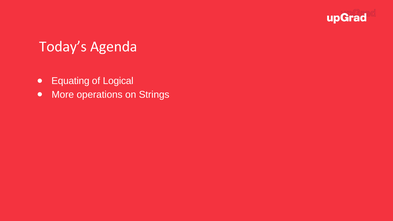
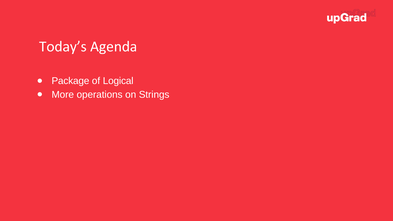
Equating: Equating -> Package
